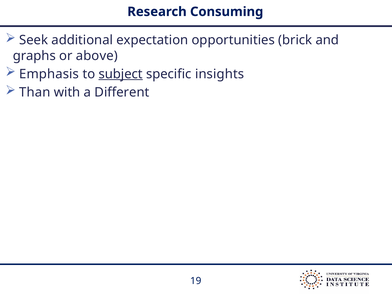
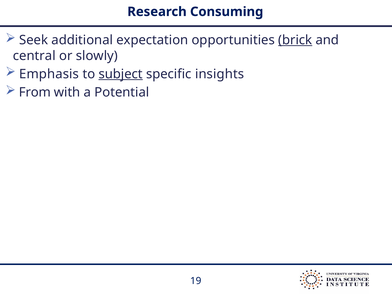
brick underline: none -> present
graphs: graphs -> central
above: above -> slowly
Than: Than -> From
Different: Different -> Potential
